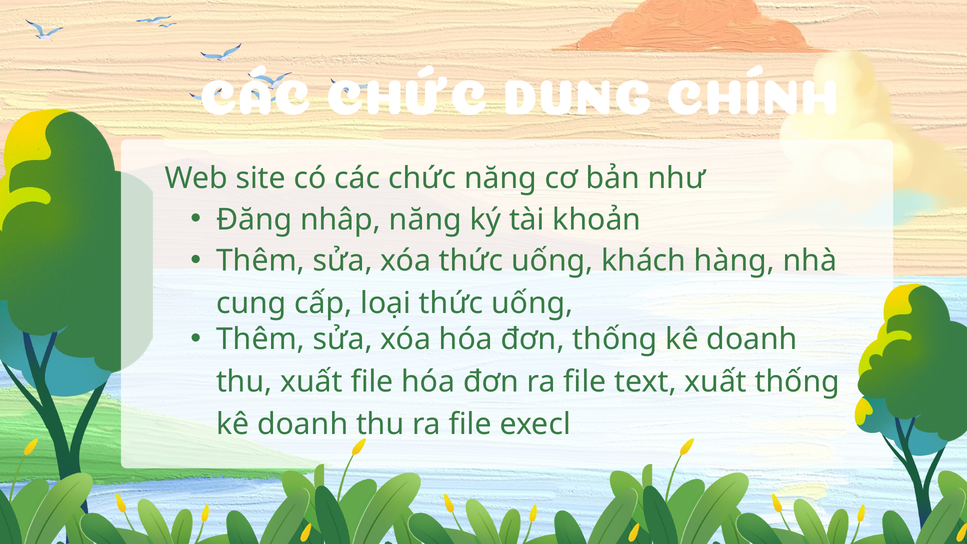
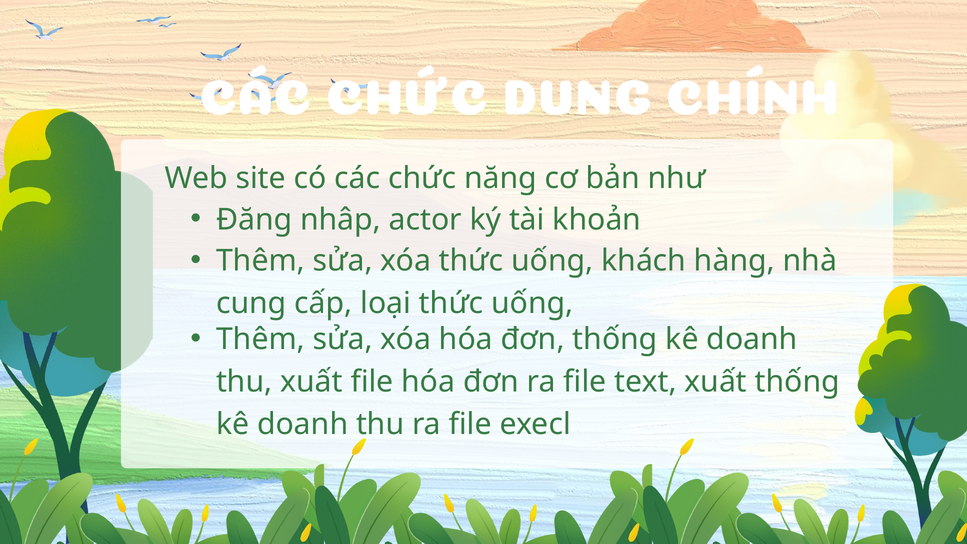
nhâp năng: năng -> actor
